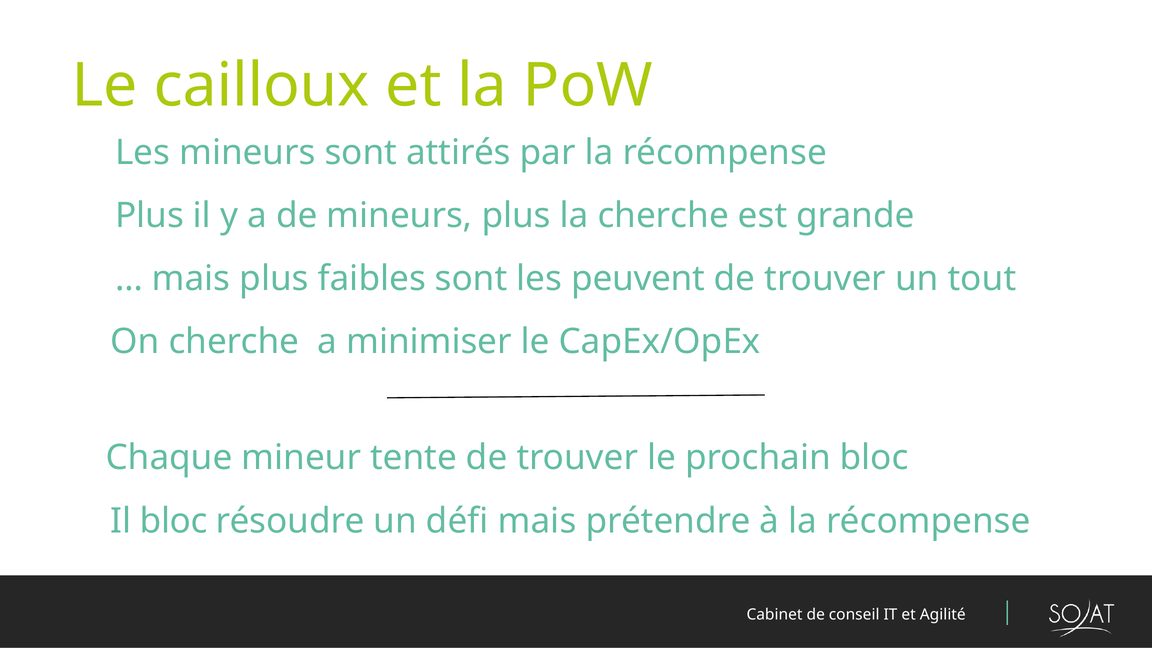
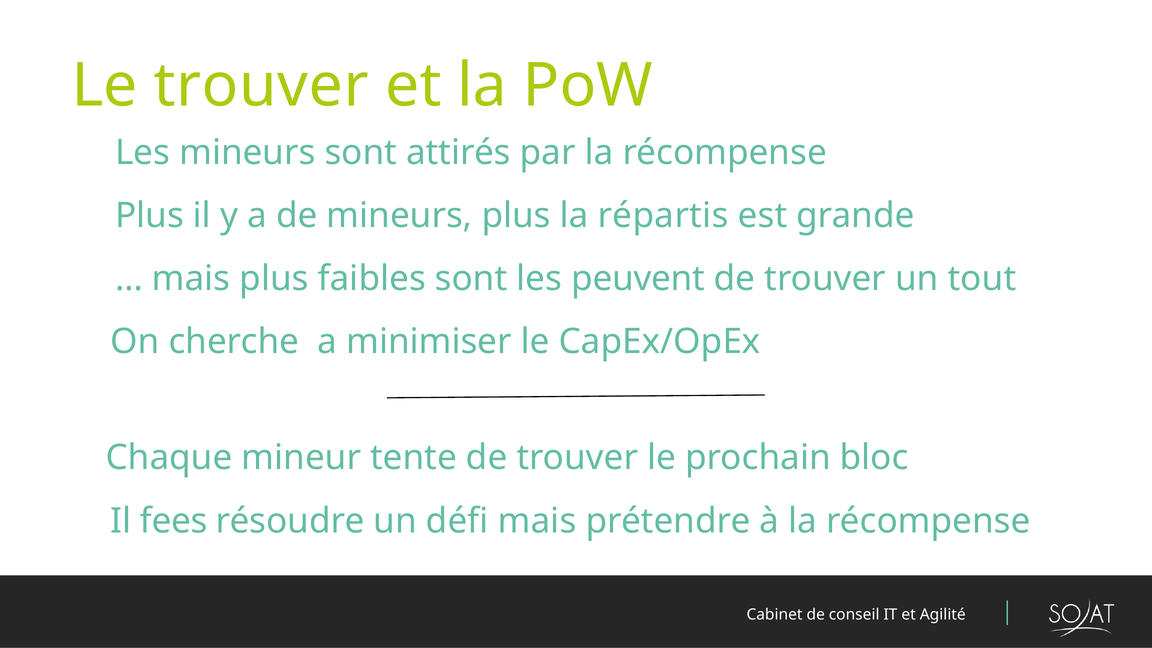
Le cailloux: cailloux -> trouver
la cherche: cherche -> répartis
Il bloc: bloc -> fees
